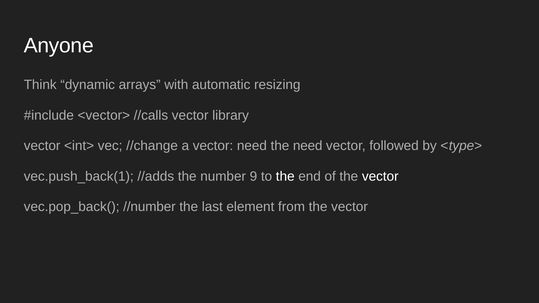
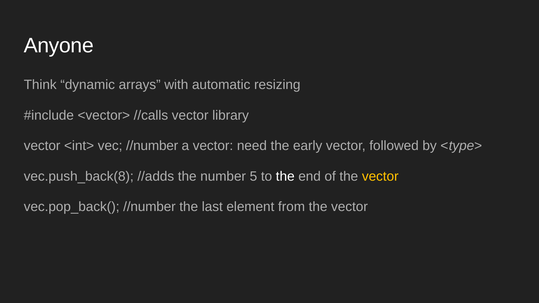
vec //change: //change -> //number
the need: need -> early
vec.push_back(1: vec.push_back(1 -> vec.push_back(8
9: 9 -> 5
vector at (380, 176) colour: white -> yellow
